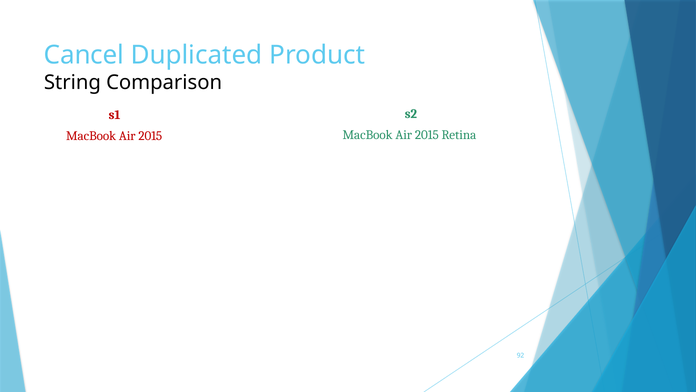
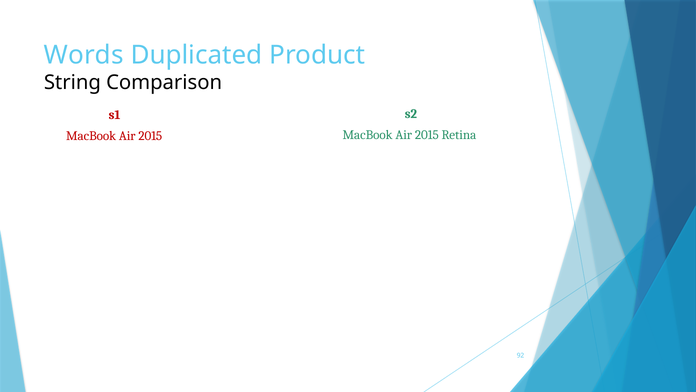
Cancel: Cancel -> Words
